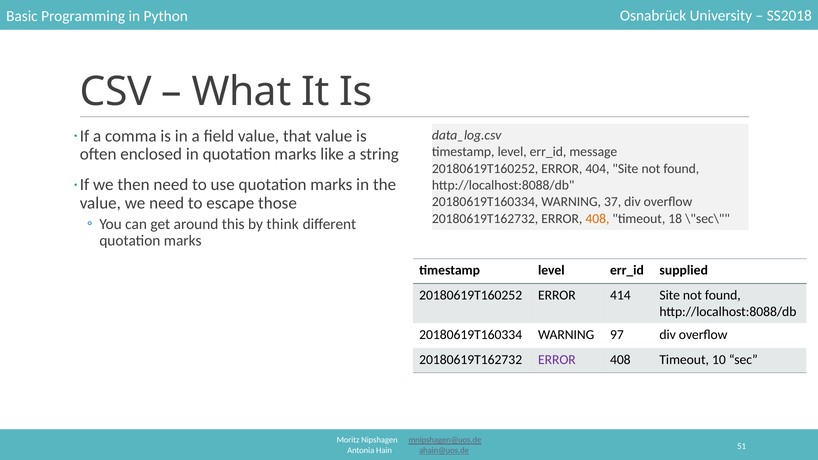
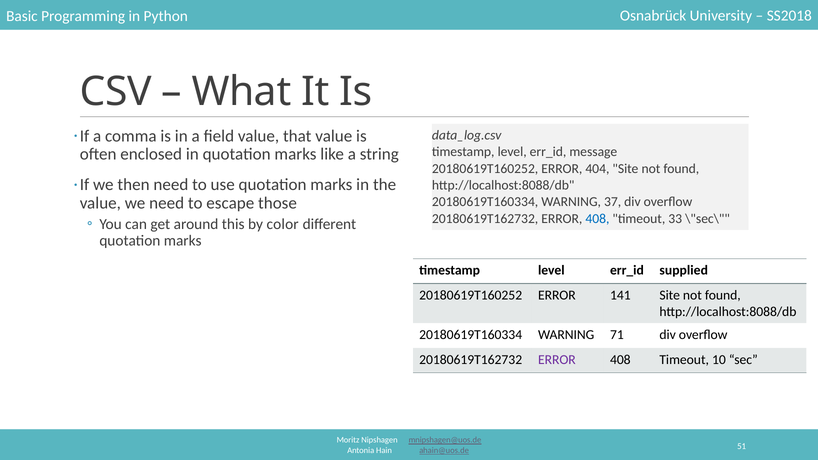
408 at (597, 219) colour: orange -> blue
18: 18 -> 33
think: think -> color
414: 414 -> 141
97: 97 -> 71
